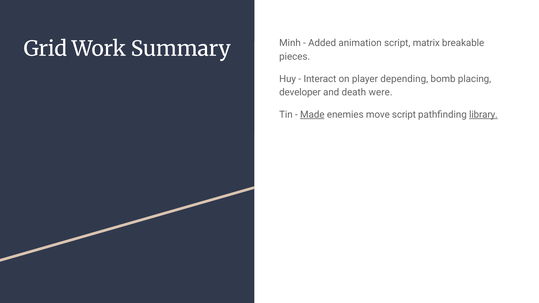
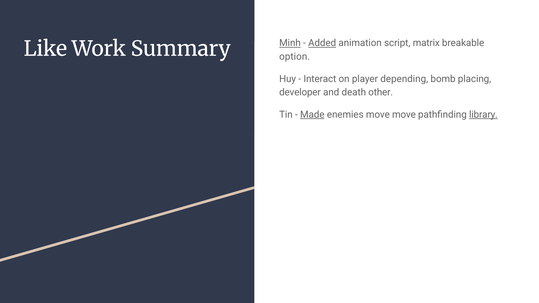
Minh underline: none -> present
Added underline: none -> present
Grid: Grid -> Like
pieces: pieces -> option
were: were -> other
move script: script -> move
